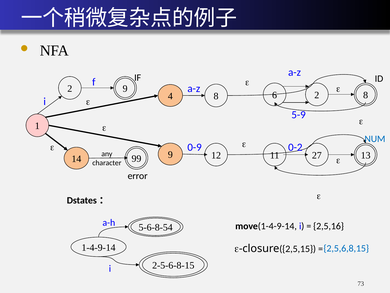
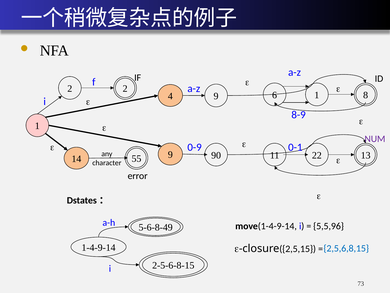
2 9: 9 -> 2
4 8: 8 -> 9
6 2: 2 -> 1
5-9: 5-9 -> 8-9
NUM colour: blue -> purple
0-2: 0-2 -> 0-1
12: 12 -> 90
27: 27 -> 22
99: 99 -> 55
5-6-8-54: 5-6-8-54 -> 5-6-8-49
2,5,16: 2,5,16 -> 5,5,96
